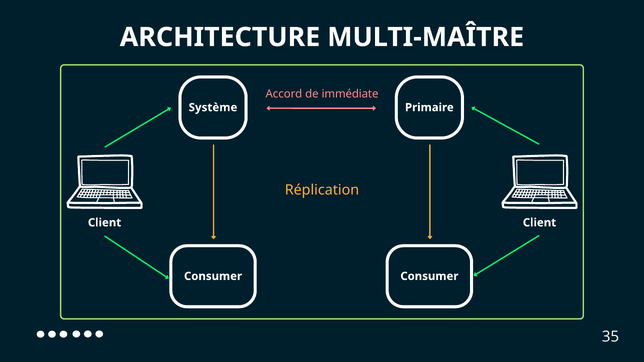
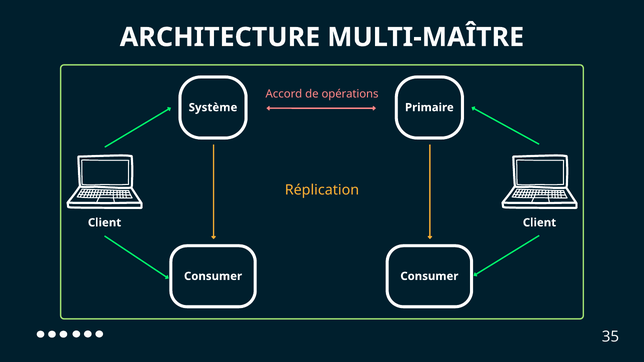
immédiate: immédiate -> opérations
